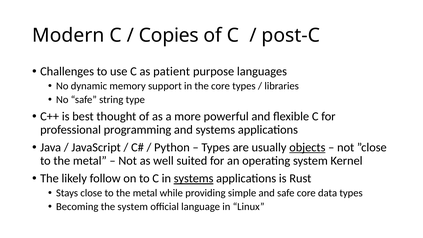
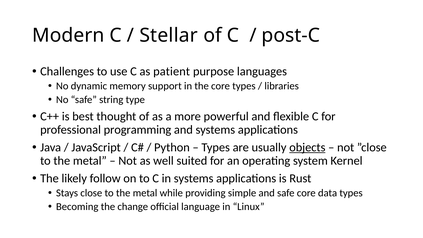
Copies: Copies -> Stellar
systems at (194, 178) underline: present -> none
the system: system -> change
